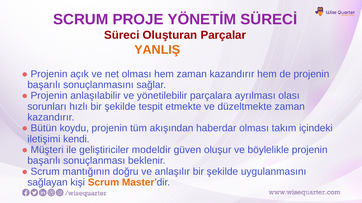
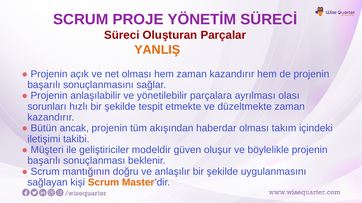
koydu: koydu -> ancak
kendi: kendi -> takibi
